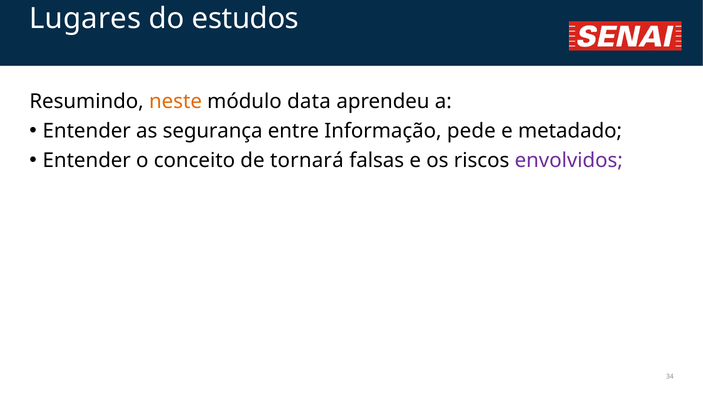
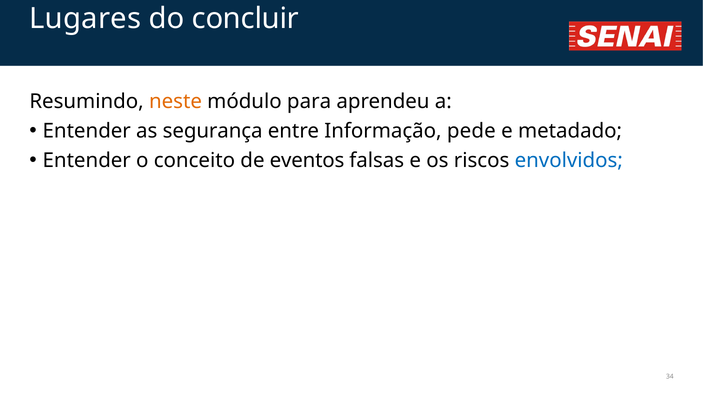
estudos: estudos -> concluir
data: data -> para
tornará: tornará -> eventos
envolvidos colour: purple -> blue
